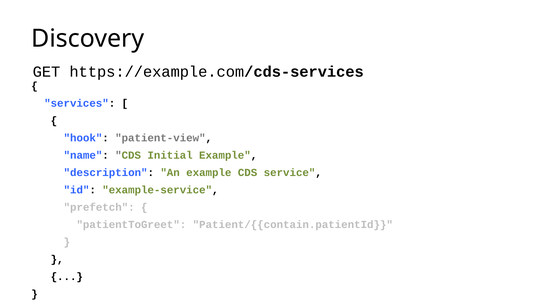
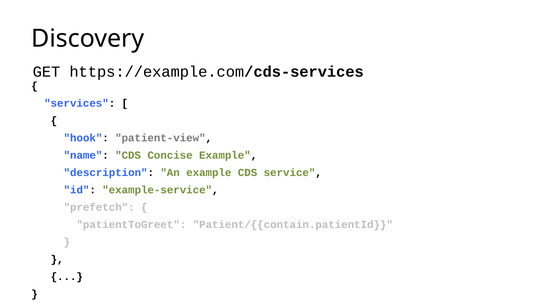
Initial: Initial -> Concise
